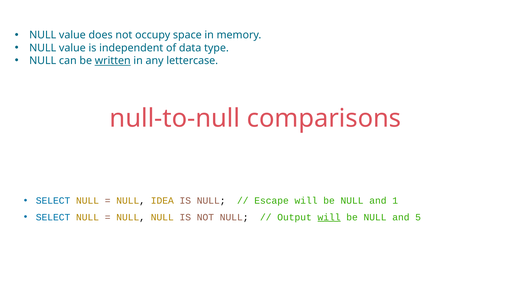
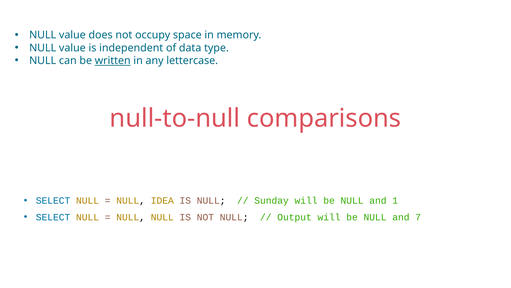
Escape: Escape -> Sunday
will at (329, 217) underline: present -> none
5: 5 -> 7
